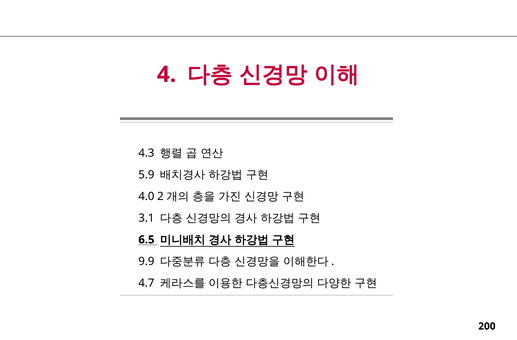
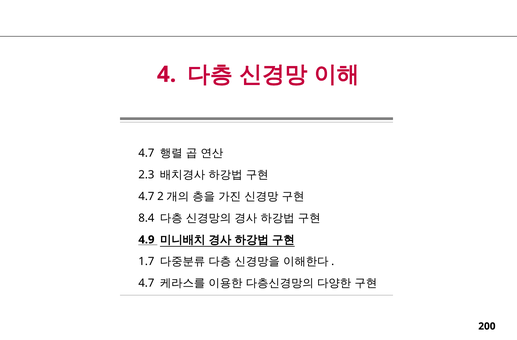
4.3 at (146, 153): 4.3 -> 4.7
5.9: 5.9 -> 2.3
4.0 at (146, 196): 4.0 -> 4.7
3.1: 3.1 -> 8.4
6.5: 6.5 -> 4.9
9.9: 9.9 -> 1.7
